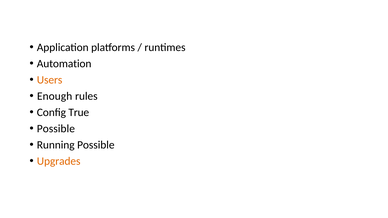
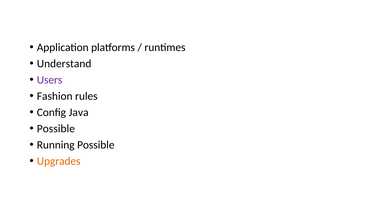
Automation: Automation -> Understand
Users colour: orange -> purple
Enough: Enough -> Fashion
True: True -> Java
